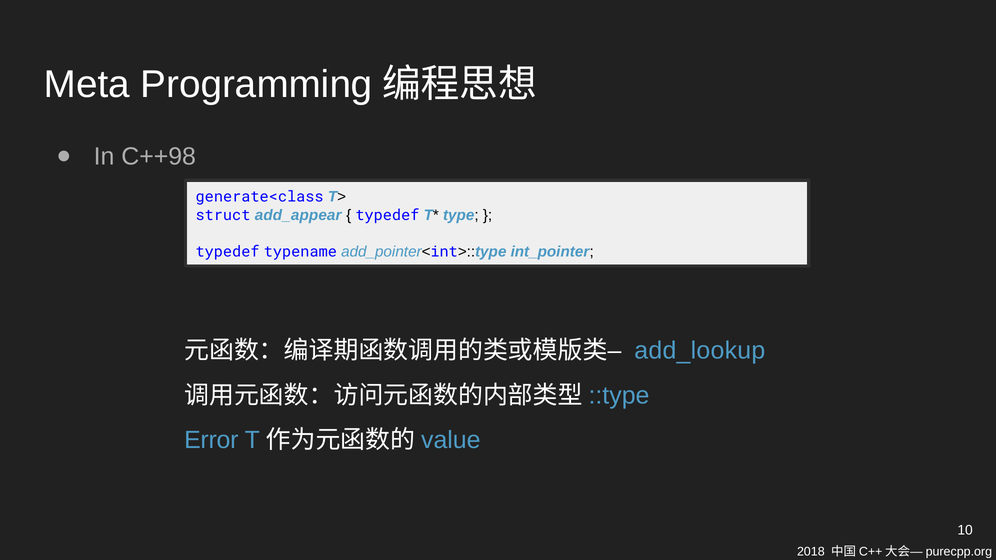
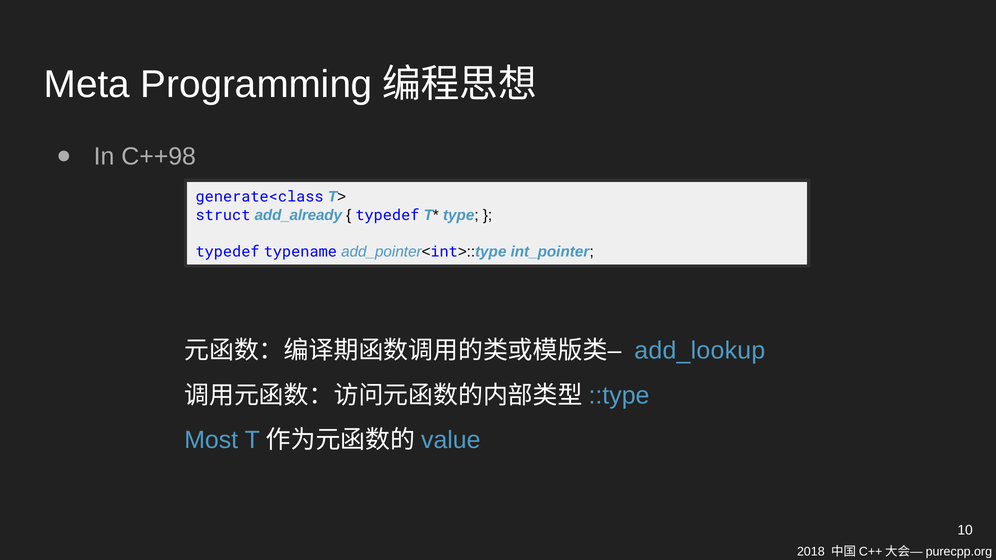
add_appear: add_appear -> add_already
Error: Error -> Most
